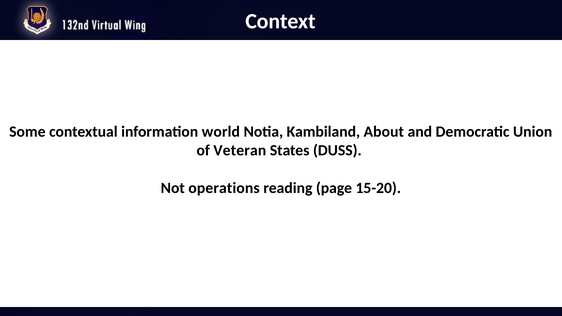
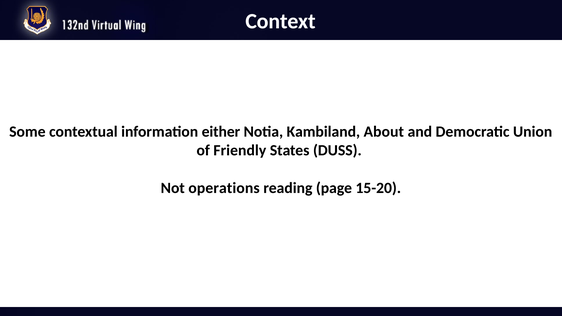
world: world -> either
Veteran: Veteran -> Friendly
